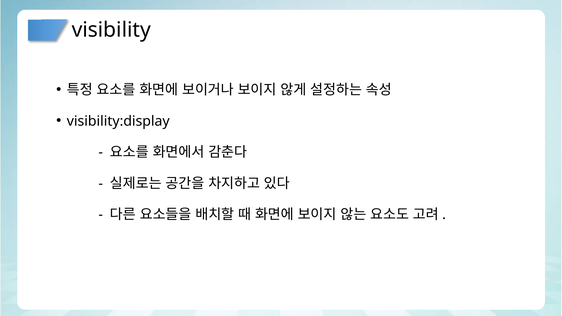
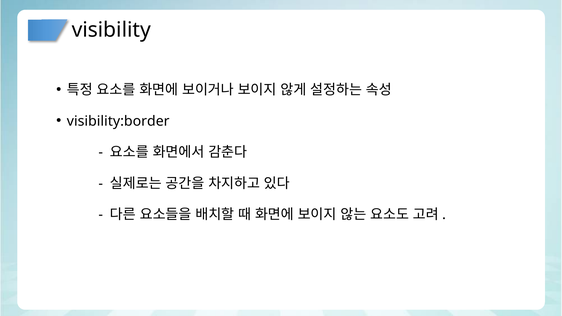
visibility:display: visibility:display -> visibility:border
